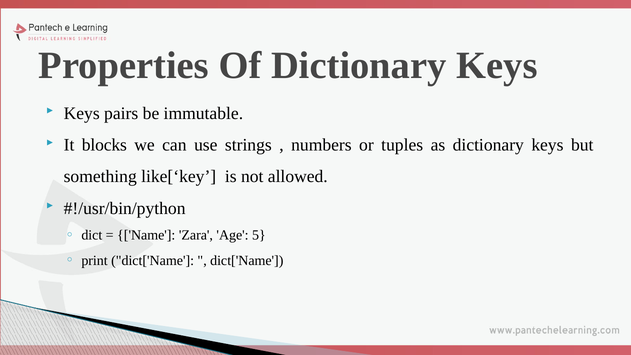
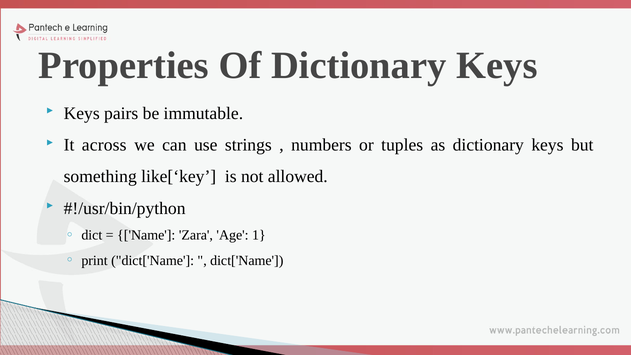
blocks: blocks -> across
5: 5 -> 1
